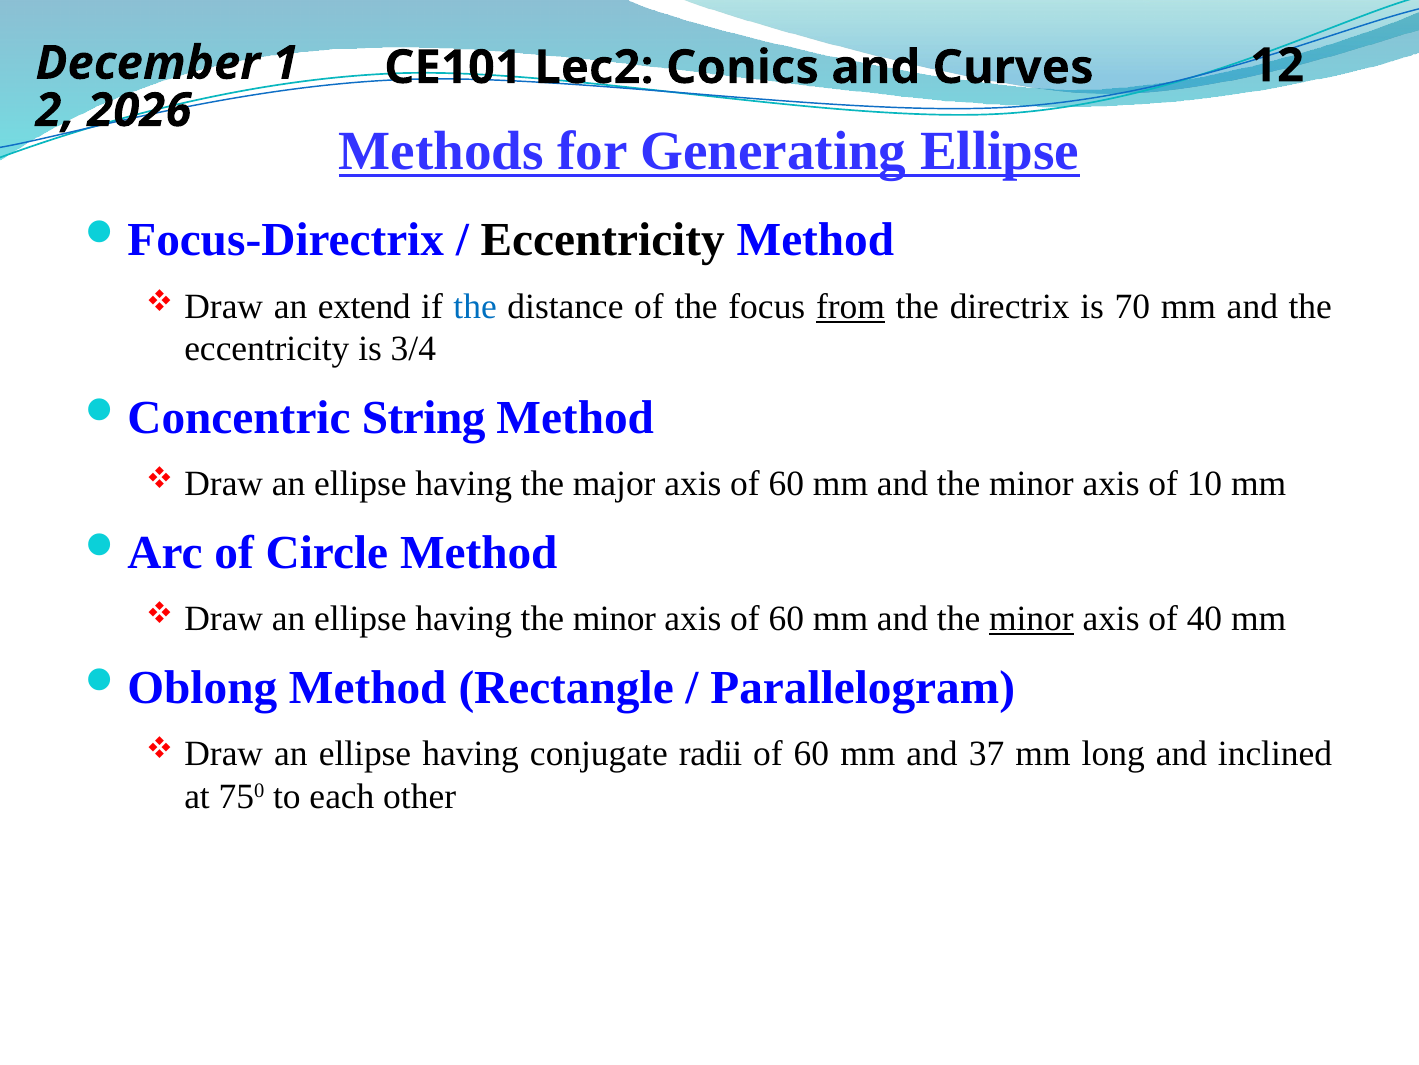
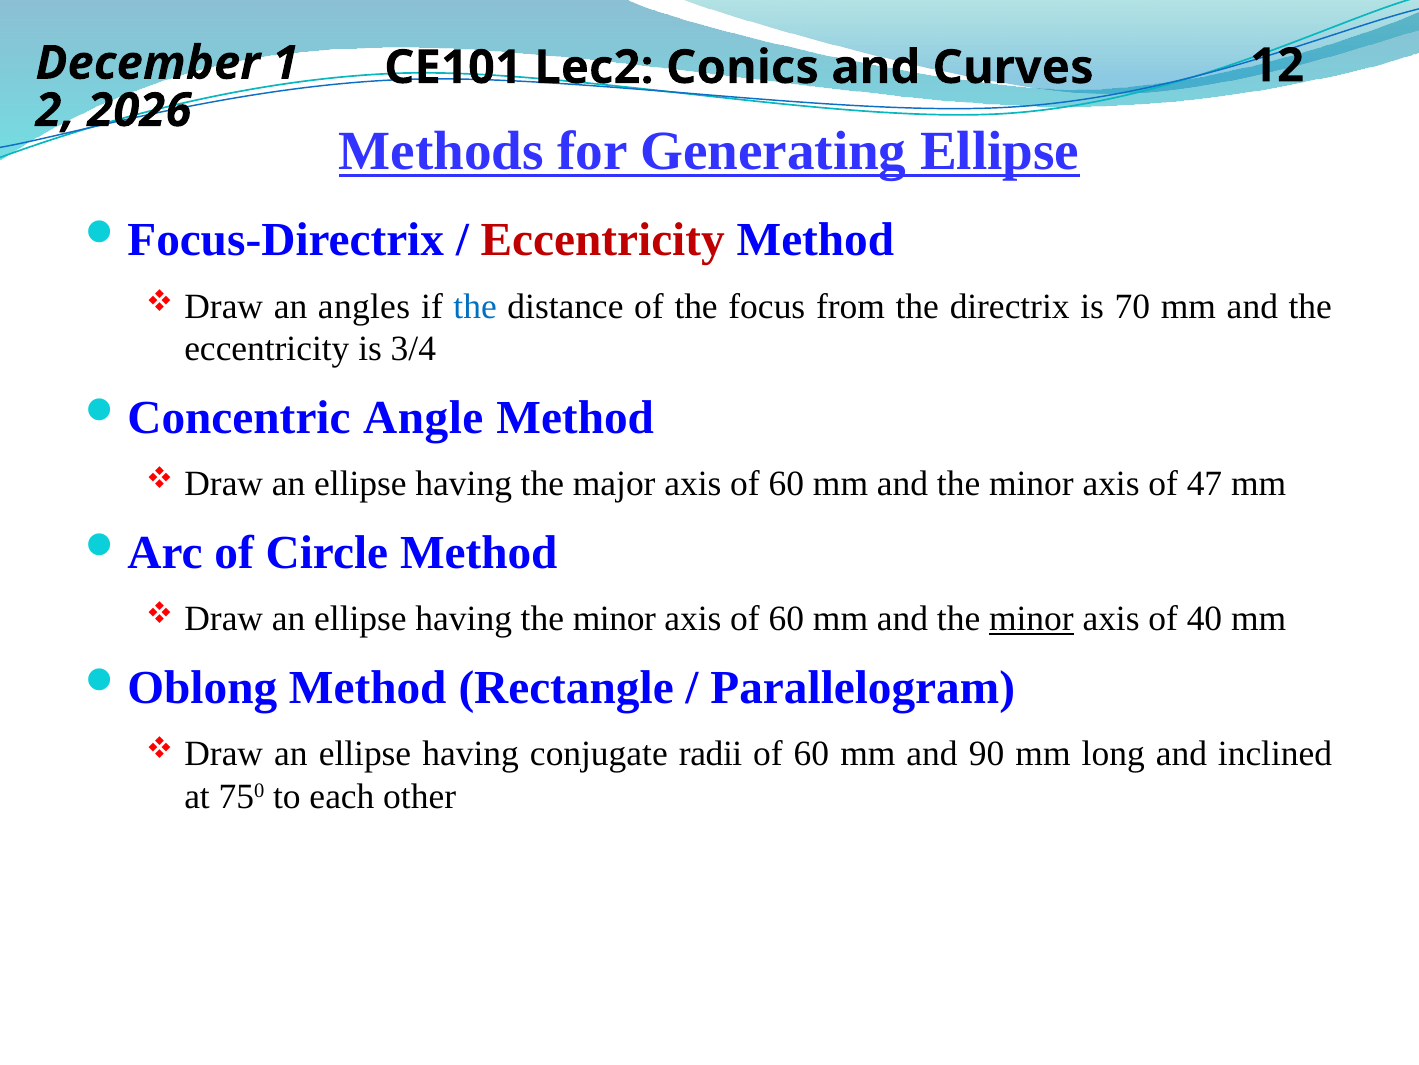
Eccentricity at (603, 240) colour: black -> red
extend: extend -> angles
from underline: present -> none
String: String -> Angle
10: 10 -> 47
37: 37 -> 90
